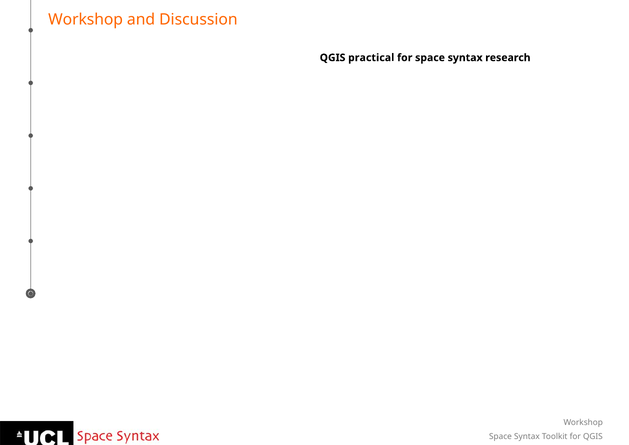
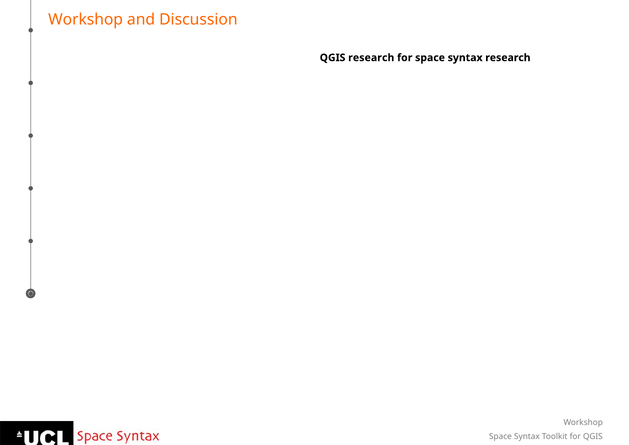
QGIS practical: practical -> research
